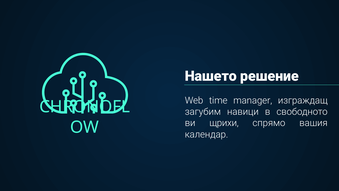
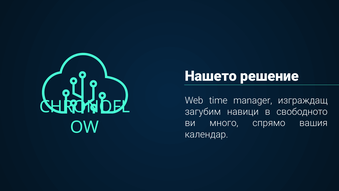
щрихи: щрихи -> много
